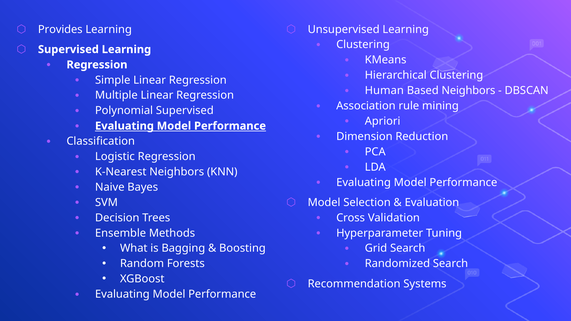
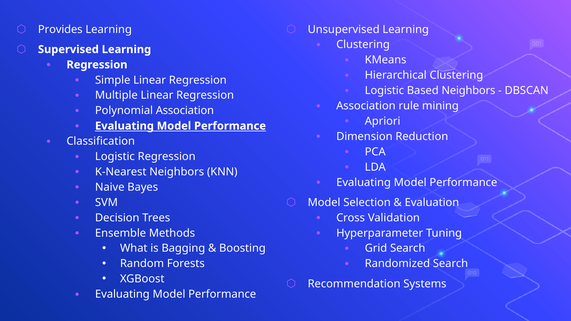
Human at (384, 91): Human -> Logistic
Polynomial Supervised: Supervised -> Association
